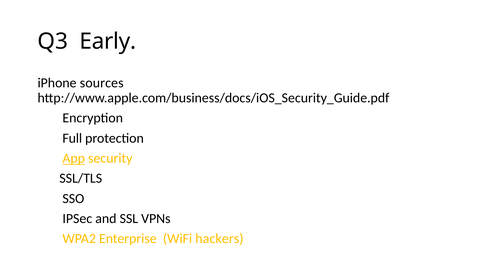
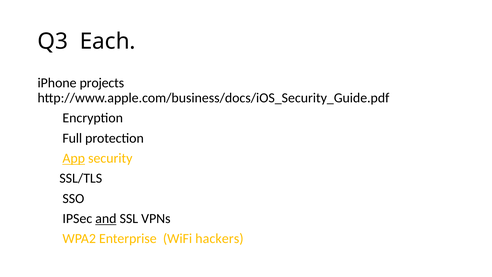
Early: Early -> Each
sources: sources -> projects
and underline: none -> present
